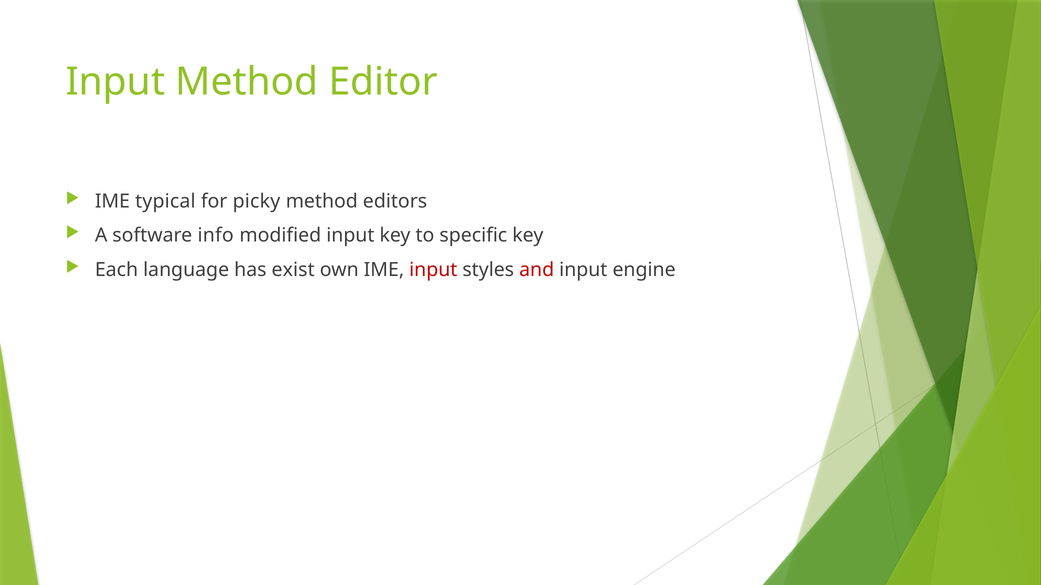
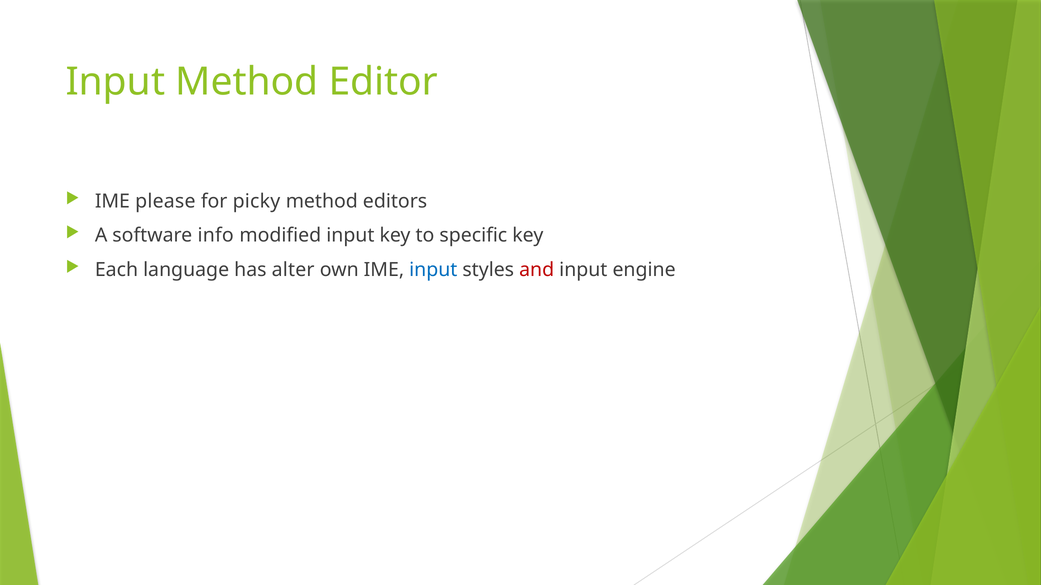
typical: typical -> please
exist: exist -> alter
input at (433, 270) colour: red -> blue
